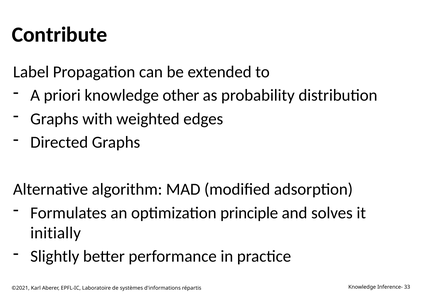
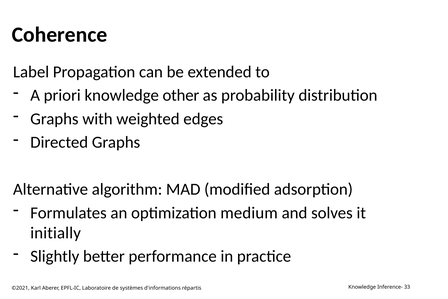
Contribute: Contribute -> Coherence
principle: principle -> medium
